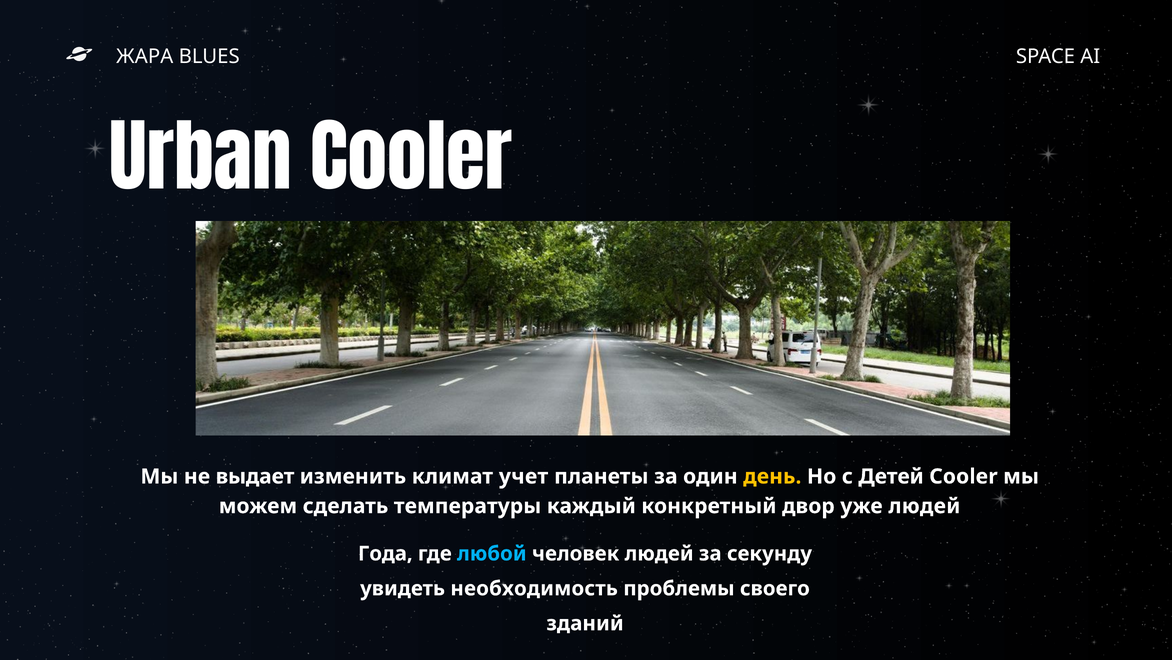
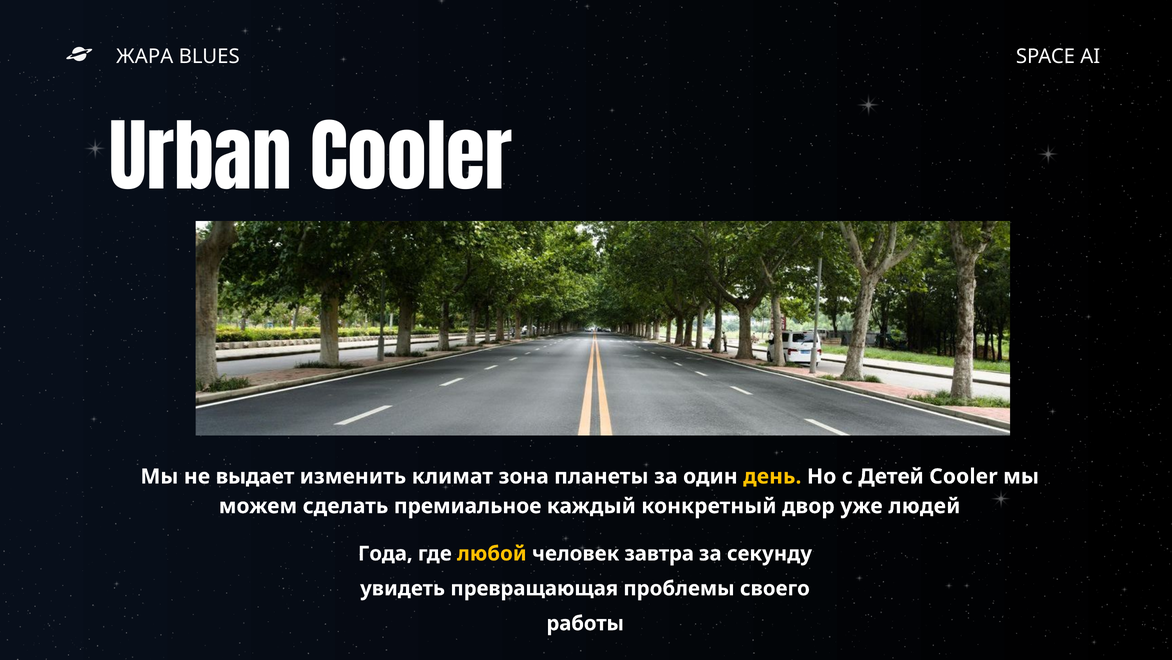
учет: учет -> зона
температуры: температуры -> премиальное
любой colour: light blue -> yellow
человек людей: людей -> завтра
необходимость: необходимость -> превращающая
зданий: зданий -> работы
